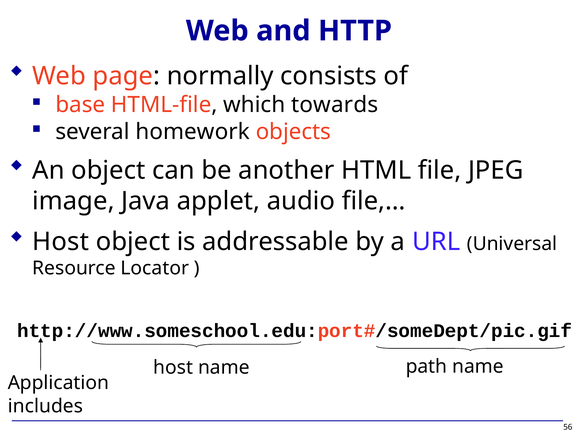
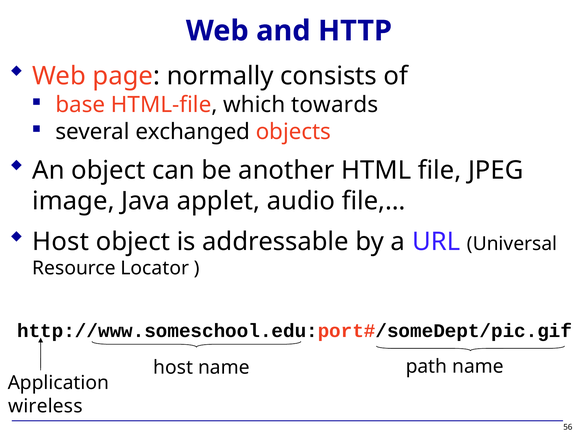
homework: homework -> exchanged
includes: includes -> wireless
